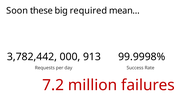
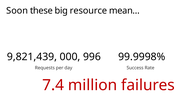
required: required -> resource
3,782,442: 3,782,442 -> 9,821,439
913: 913 -> 996
7.2: 7.2 -> 7.4
